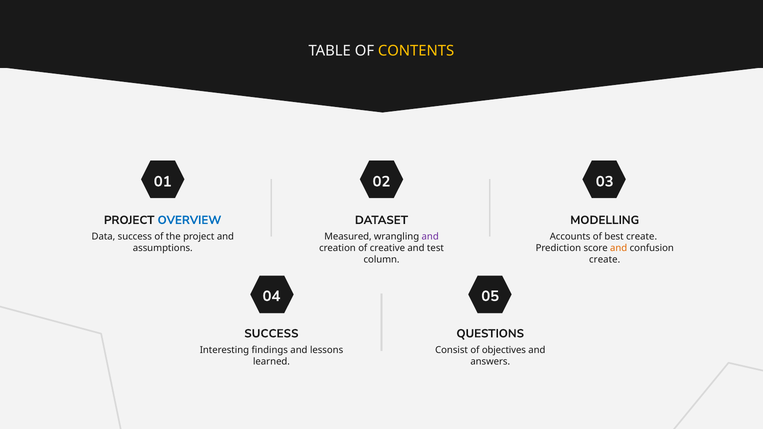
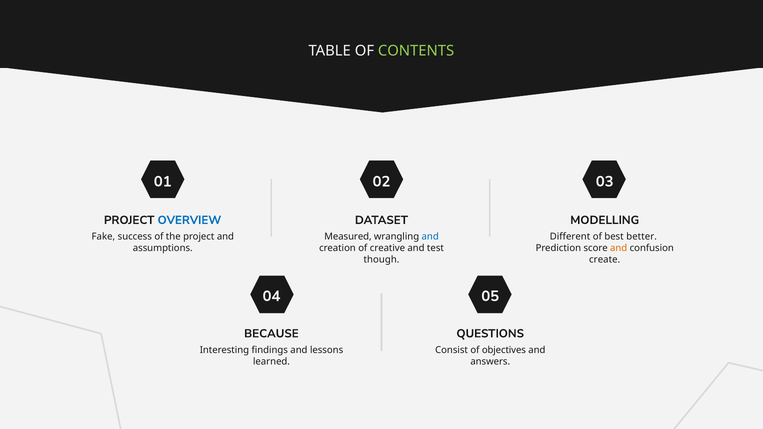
CONTENTS colour: yellow -> light green
Data: Data -> Fake
and at (430, 237) colour: purple -> blue
Accounts: Accounts -> Different
best create: create -> better
column: column -> though
SUCCESS at (271, 334): SUCCESS -> BECAUSE
